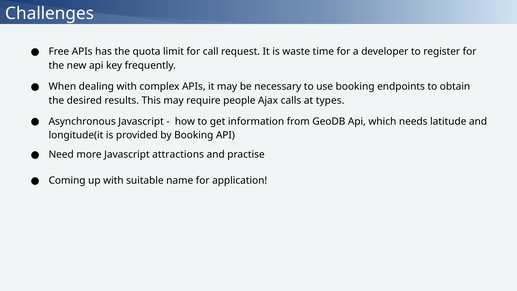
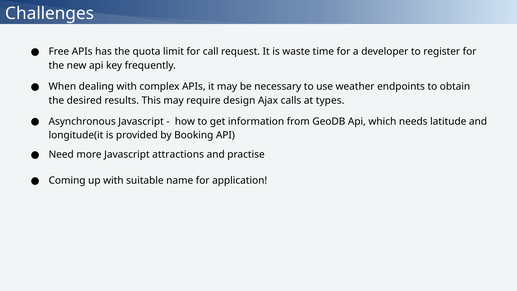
use booking: booking -> weather
people: people -> design
